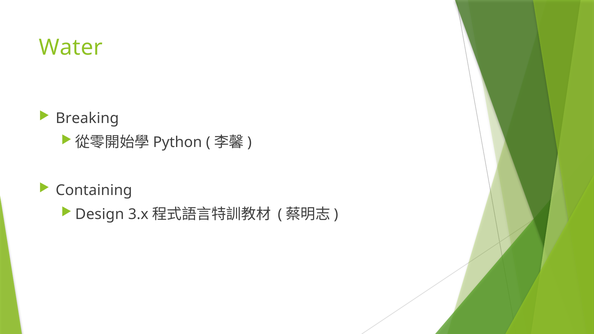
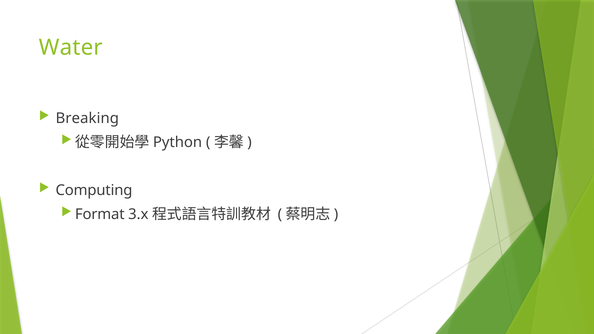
Containing: Containing -> Computing
Design: Design -> Format
